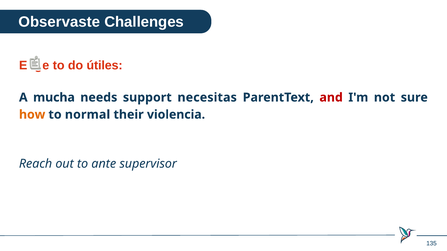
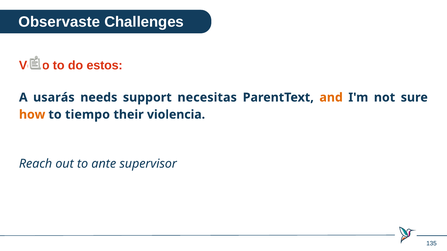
Elige: Elige -> Verlo
útiles: útiles -> estos
mucha: mucha -> usarás
and colour: red -> orange
normal: normal -> tiempo
